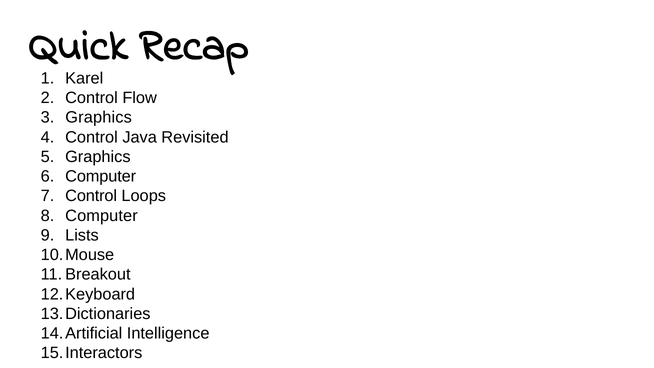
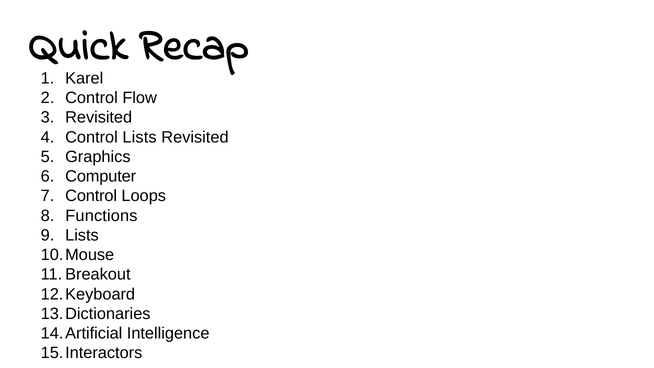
Graphics at (99, 117): Graphics -> Revisited
Control Java: Java -> Lists
Computer at (101, 216): Computer -> Functions
